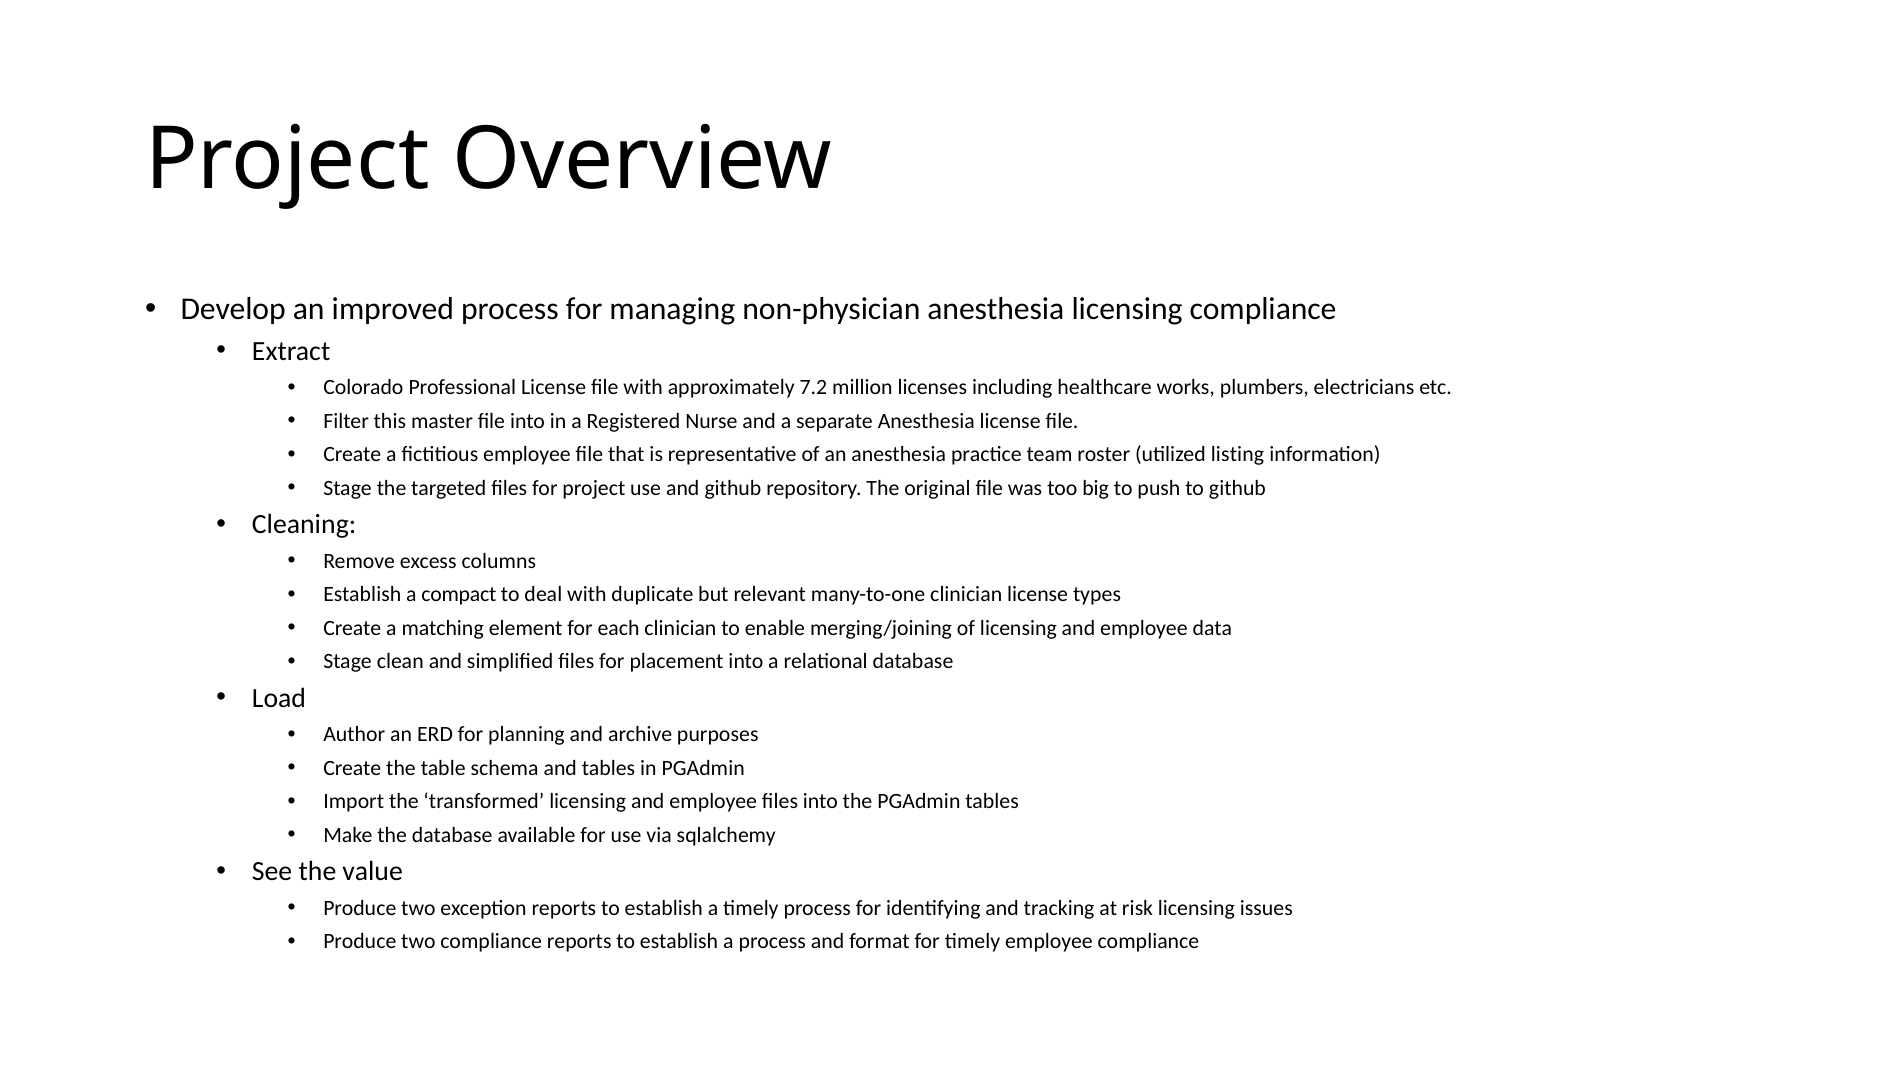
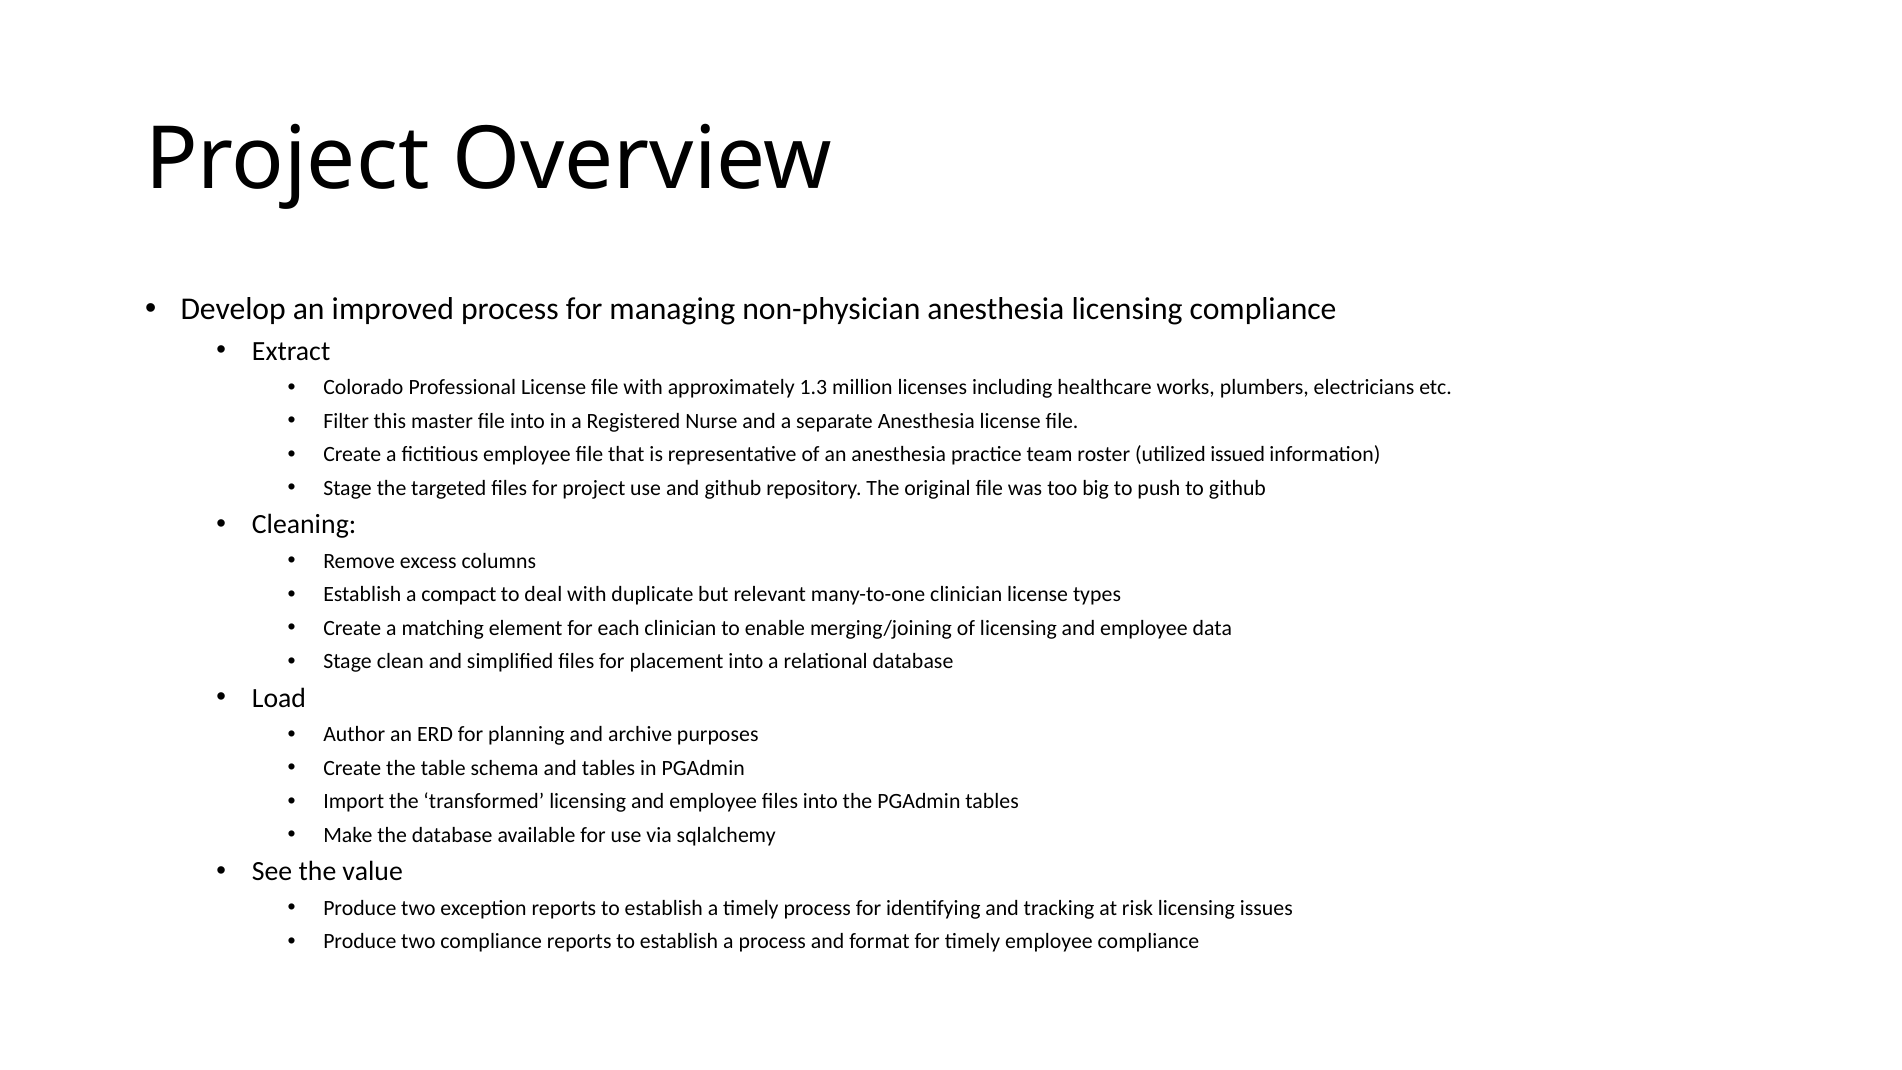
7.2: 7.2 -> 1.3
listing: listing -> issued
